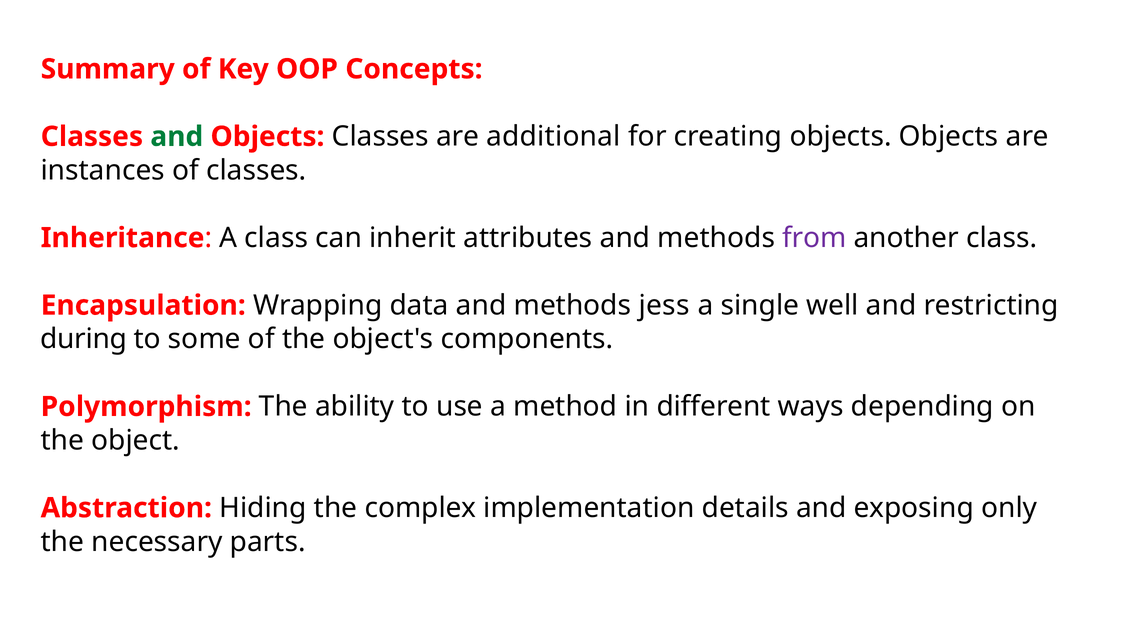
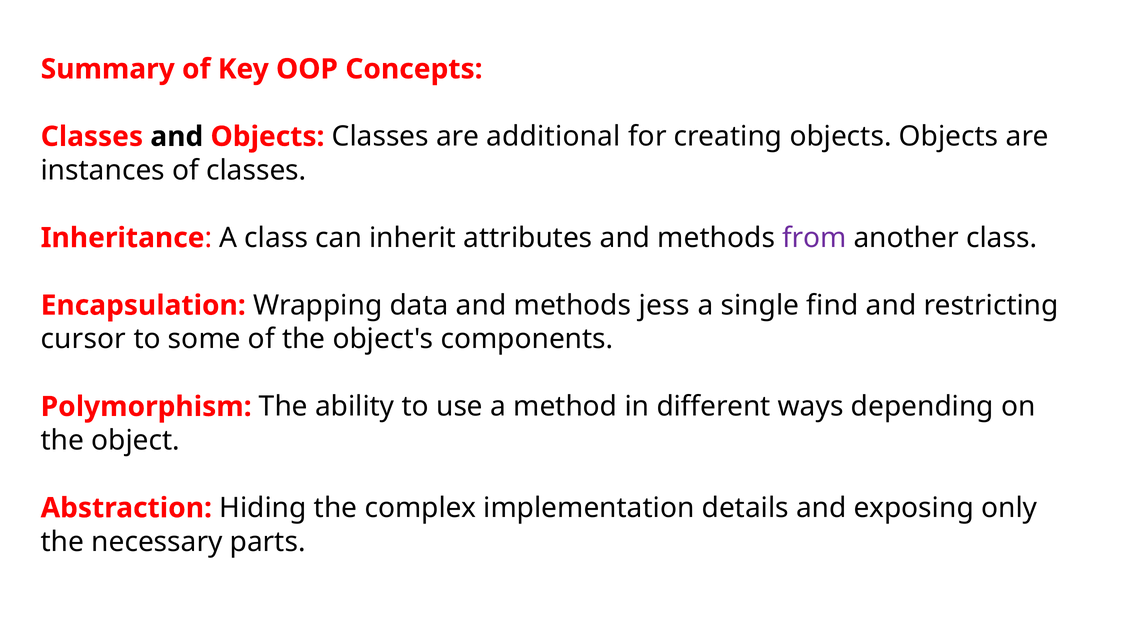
and at (177, 137) colour: green -> black
well: well -> find
during: during -> cursor
